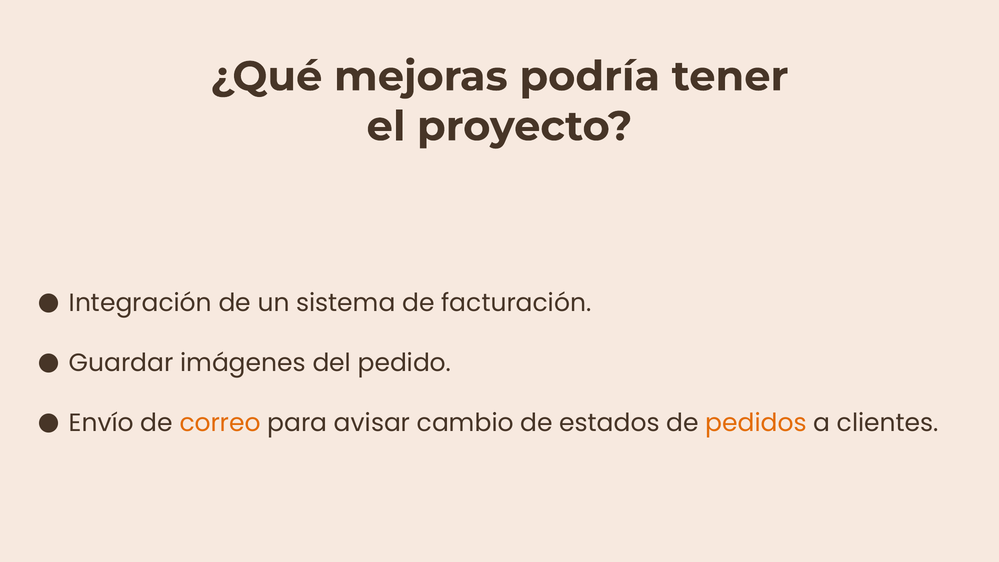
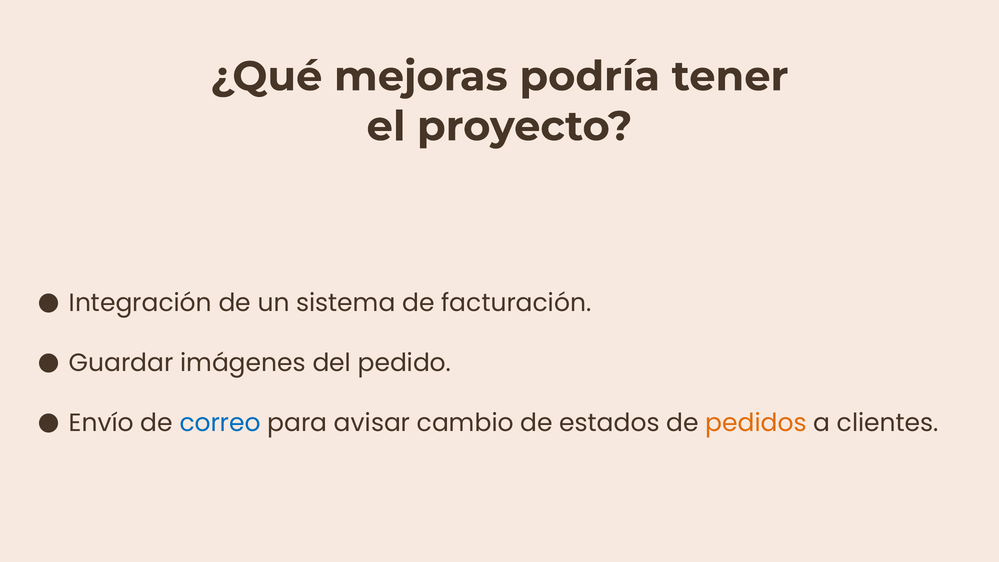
correo colour: orange -> blue
